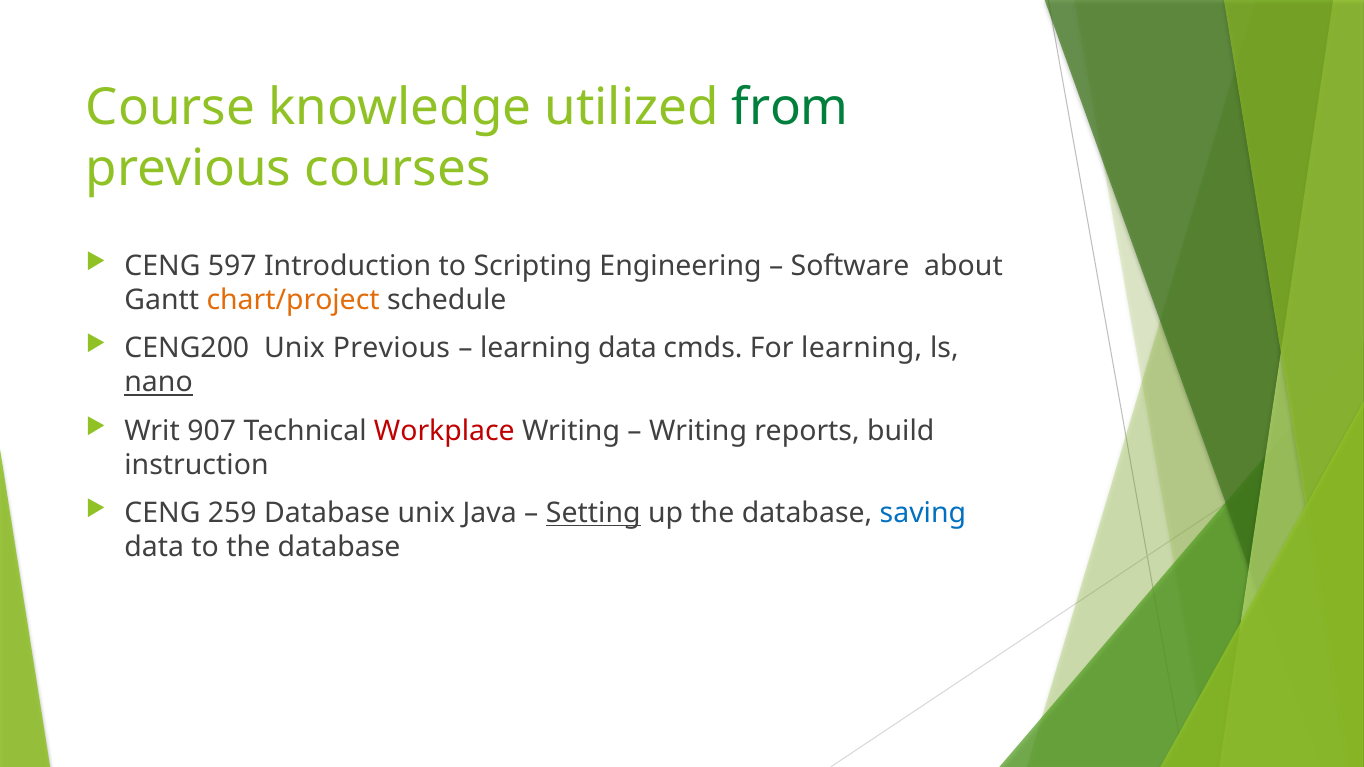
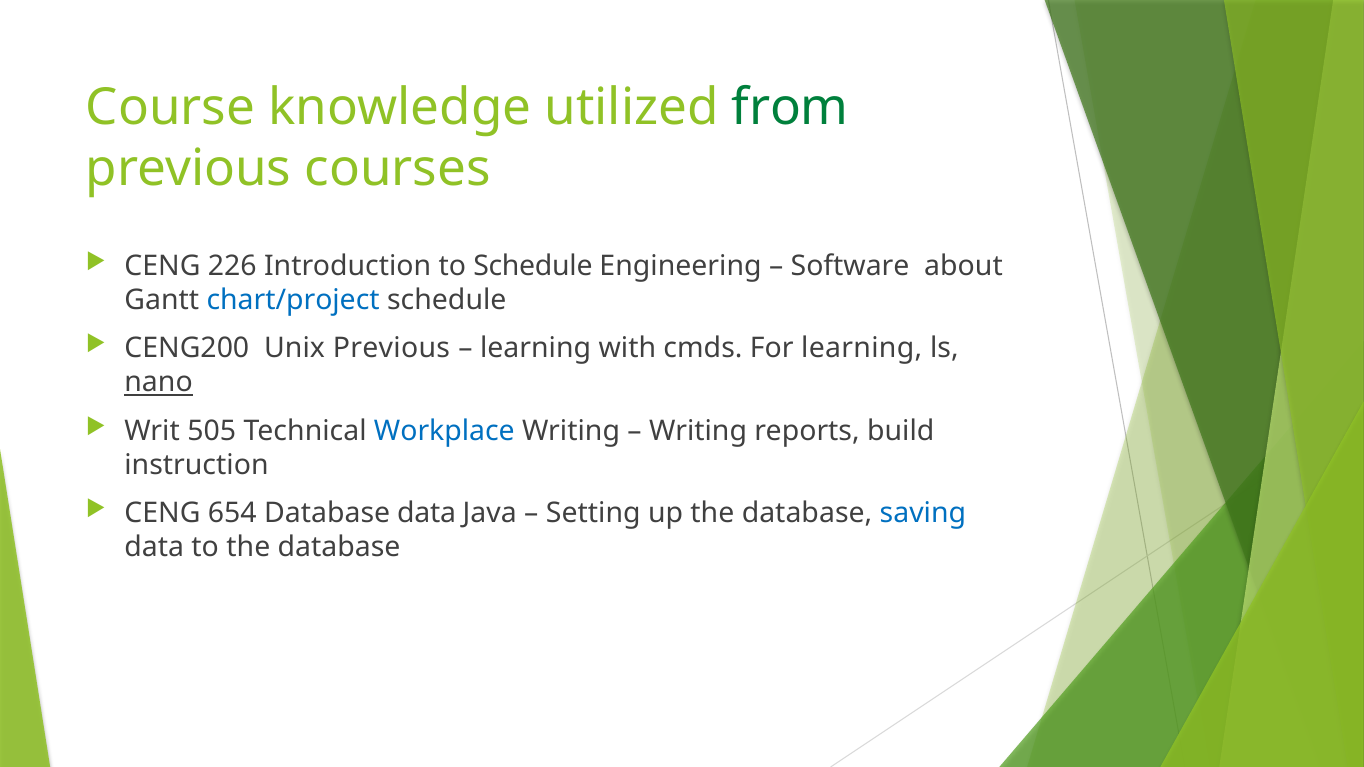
597: 597 -> 226
to Scripting: Scripting -> Schedule
chart/project colour: orange -> blue
learning data: data -> with
907: 907 -> 505
Workplace colour: red -> blue
259: 259 -> 654
Database unix: unix -> data
Setting underline: present -> none
